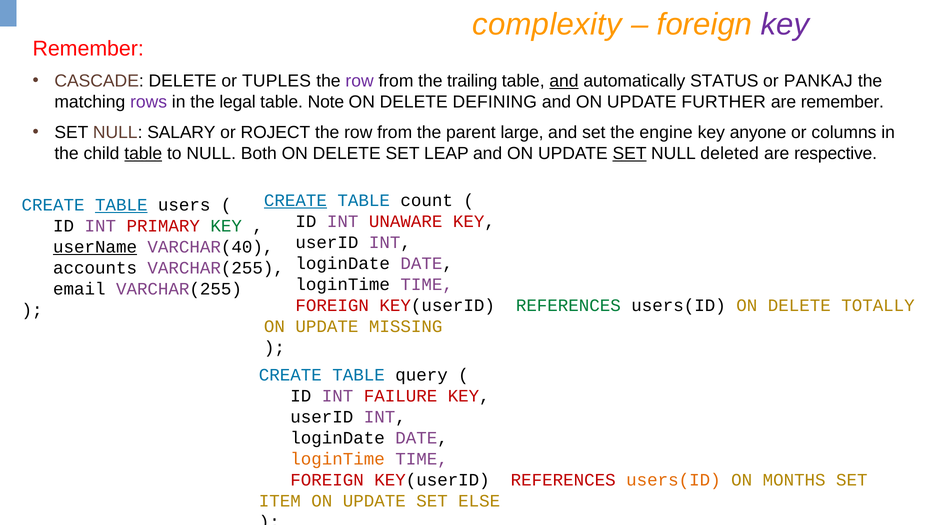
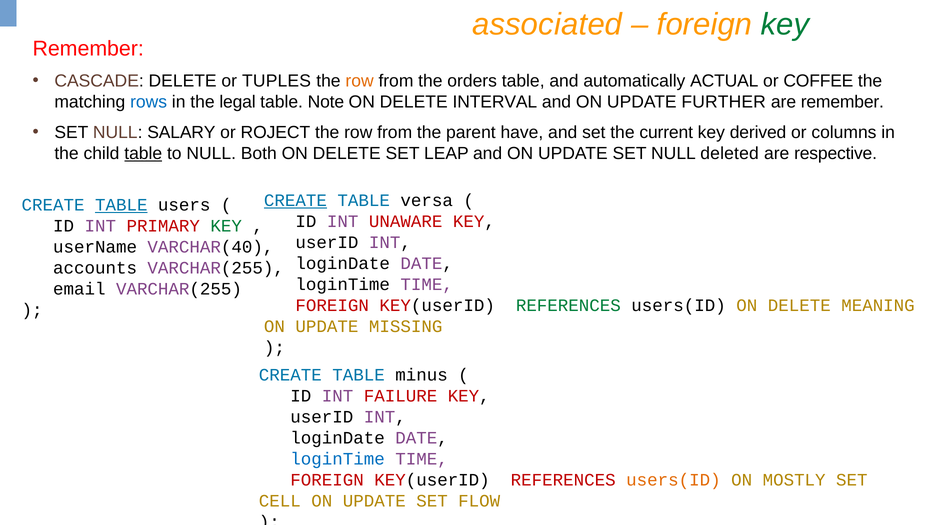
complexity: complexity -> associated
key at (785, 24) colour: purple -> green
row at (360, 81) colour: purple -> orange
trailing: trailing -> orders
and at (564, 81) underline: present -> none
STATUS: STATUS -> ACTUAL
PANKAJ: PANKAJ -> COFFEE
rows colour: purple -> blue
DEFINING: DEFINING -> INTERVAL
large: large -> have
engine: engine -> current
anyone: anyone -> derived
SET at (630, 153) underline: present -> none
count: count -> versa
userName underline: present -> none
TOTALLY: TOTALLY -> MEANING
query: query -> minus
loginTime at (338, 459) colour: orange -> blue
MONTHS: MONTHS -> MOSTLY
ITEM: ITEM -> CELL
ELSE: ELSE -> FLOW
